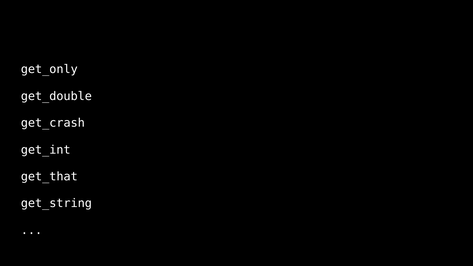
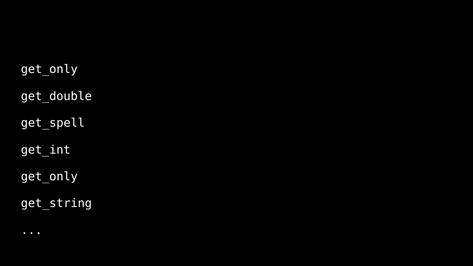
get_crash: get_crash -> get_spell
get_that at (49, 177): get_that -> get_only
